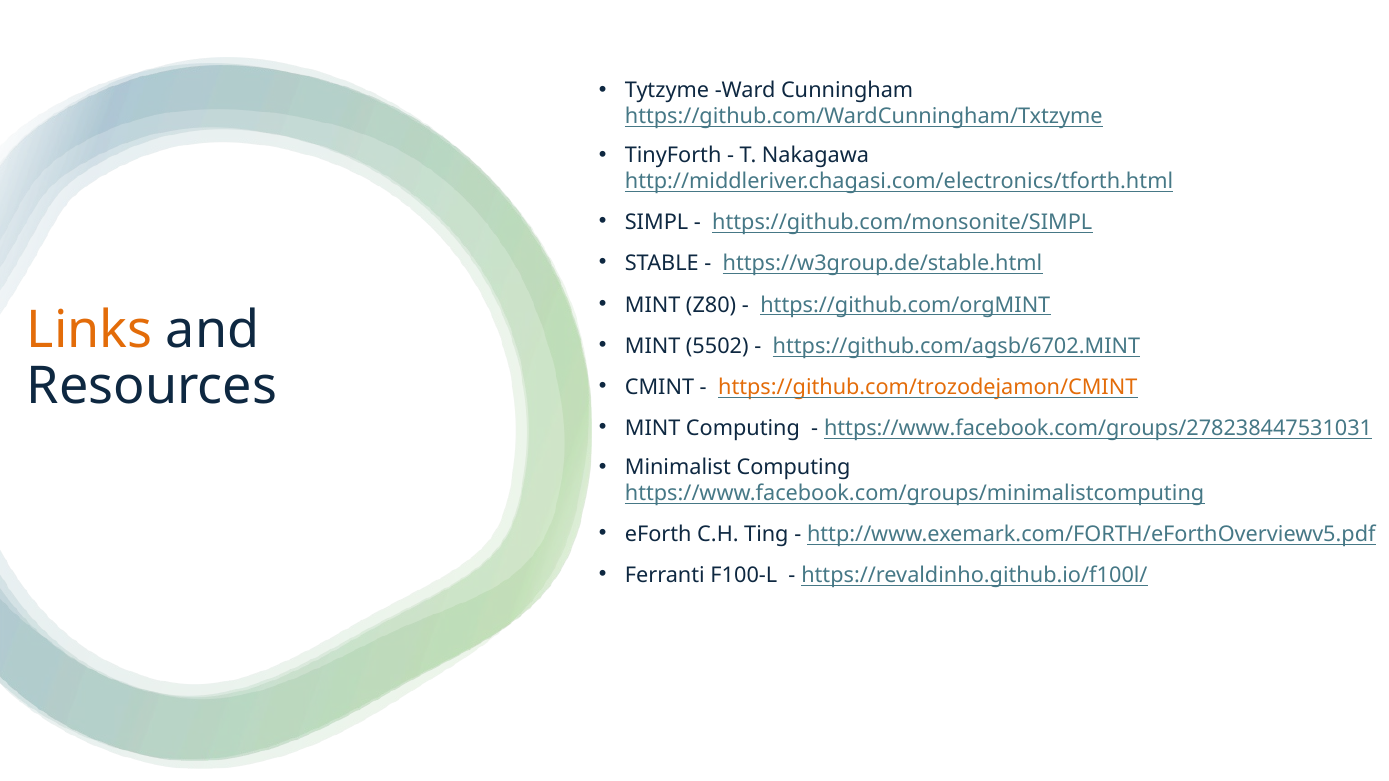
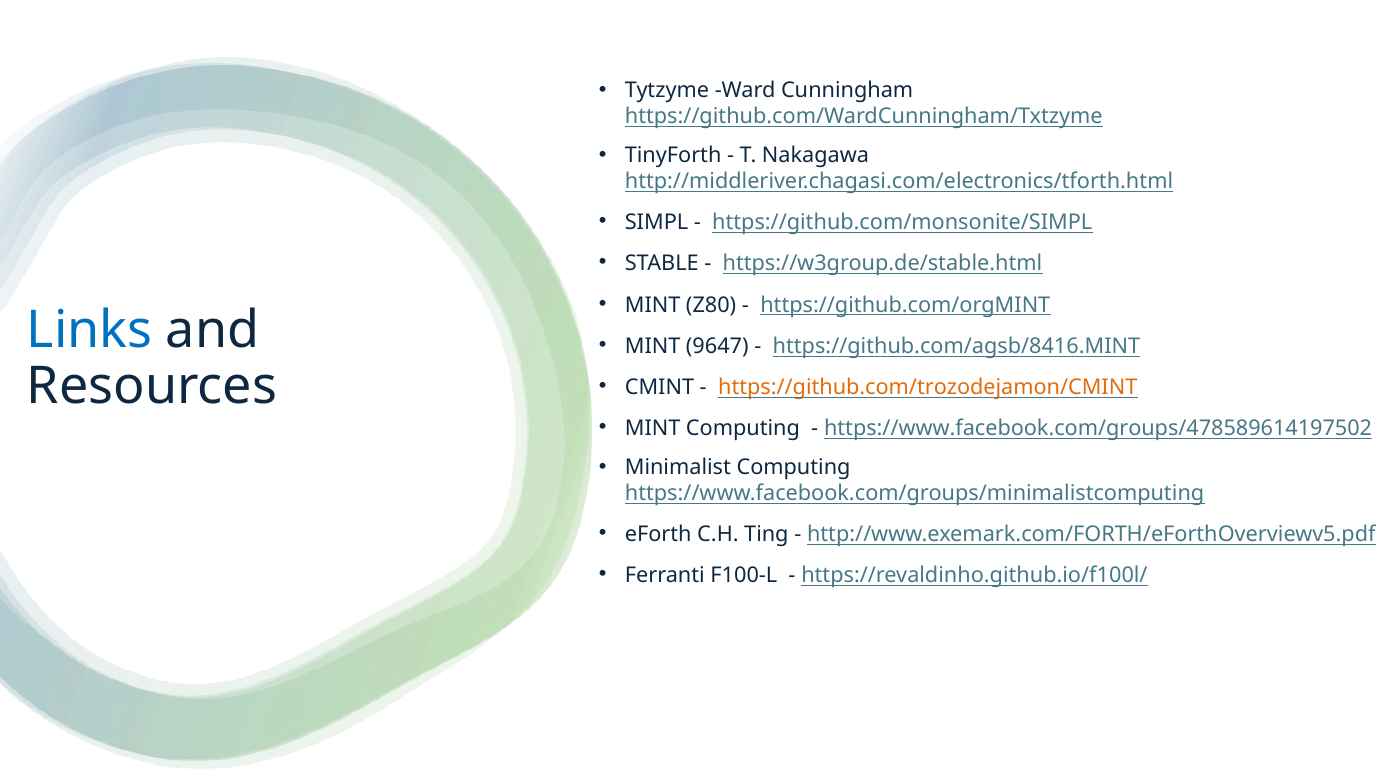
Links colour: orange -> blue
5502: 5502 -> 9647
https://github.com/agsb/6702.MINT: https://github.com/agsb/6702.MINT -> https://github.com/agsb/8416.MINT
https://www.facebook.com/groups/278238447531031: https://www.facebook.com/groups/278238447531031 -> https://www.facebook.com/groups/478589614197502
